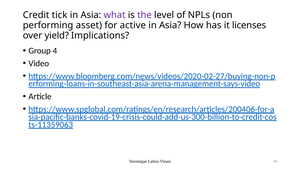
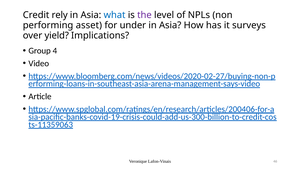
tick: tick -> rely
what colour: purple -> blue
active: active -> under
licenses: licenses -> surveys
